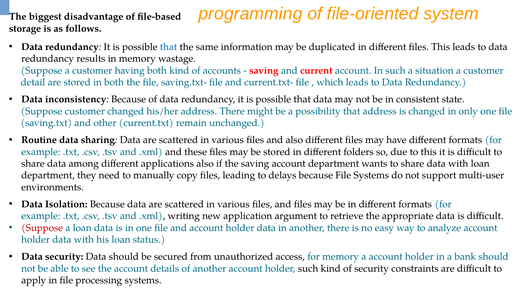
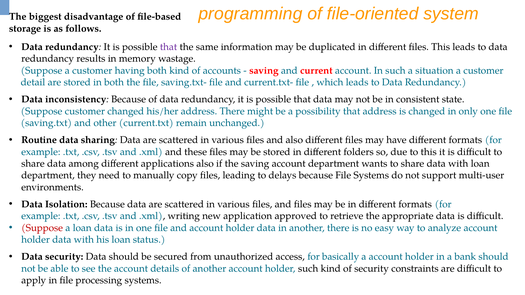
that at (169, 47) colour: blue -> purple
argument: argument -> approved
for memory: memory -> basically
